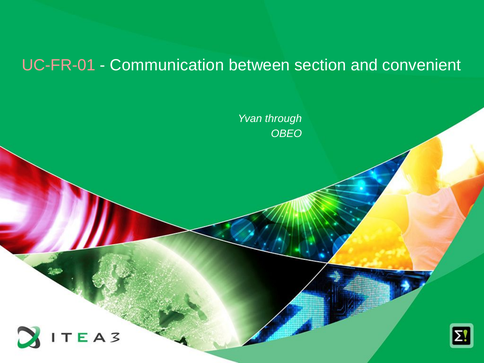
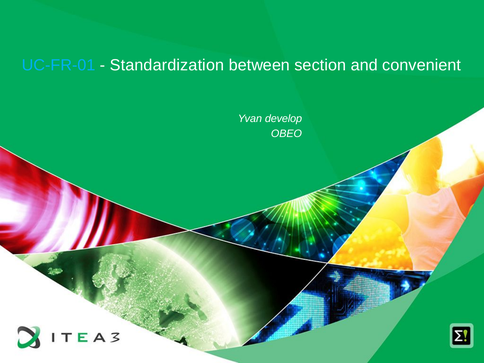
UC-FR-01 colour: pink -> light blue
Communication: Communication -> Standardization
through: through -> develop
